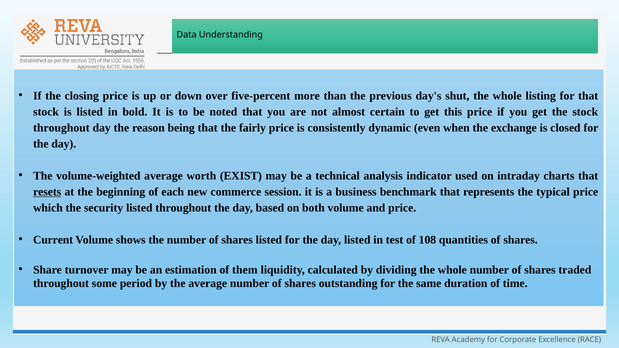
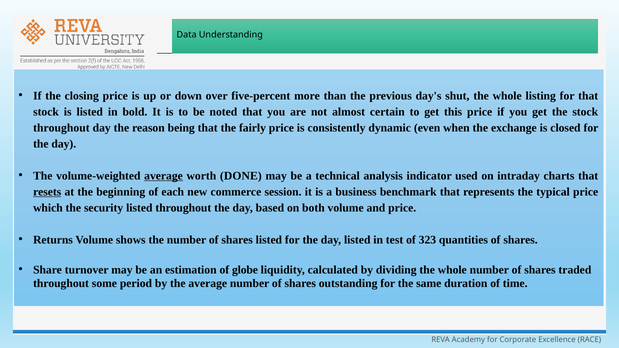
average at (164, 176) underline: none -> present
EXIST: EXIST -> DONE
Current: Current -> Returns
108: 108 -> 323
them: them -> globe
